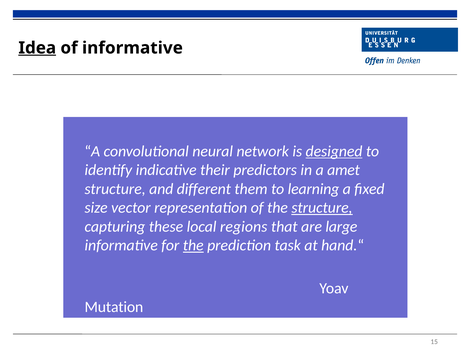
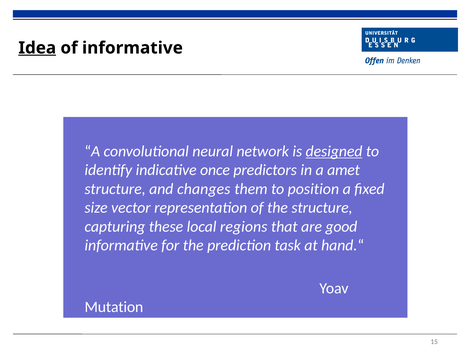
their: their -> once
different: different -> changes
learning: learning -> position
structure at (322, 207) underline: present -> none
large: large -> good
the at (193, 245) underline: present -> none
